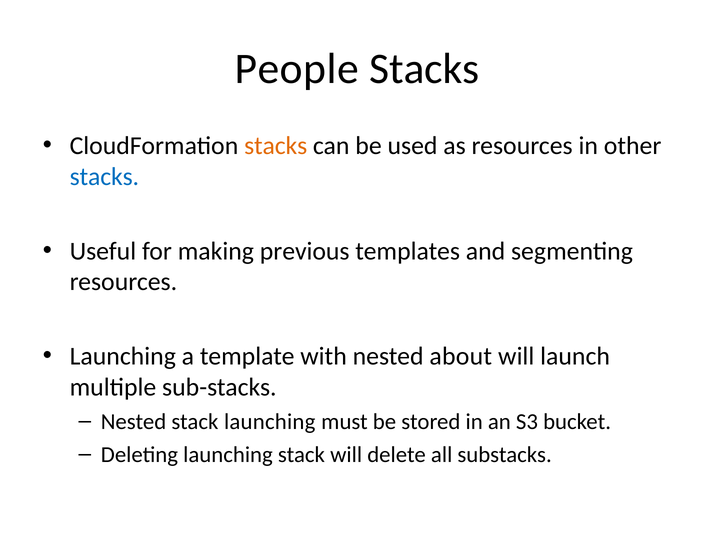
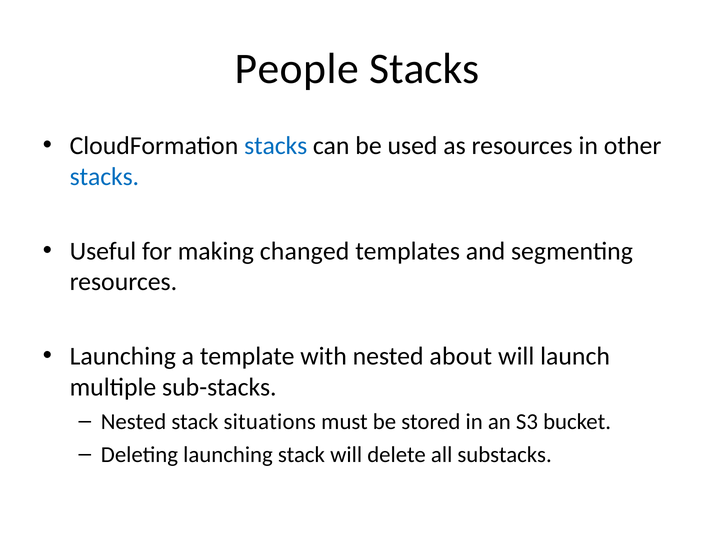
stacks at (276, 146) colour: orange -> blue
previous: previous -> changed
stack launching: launching -> situations
